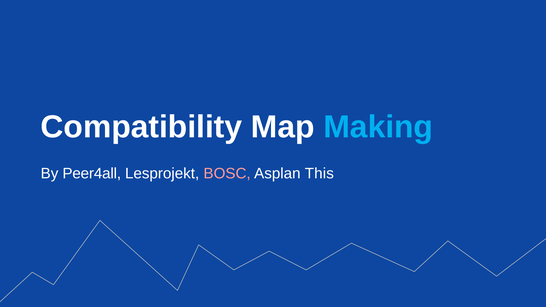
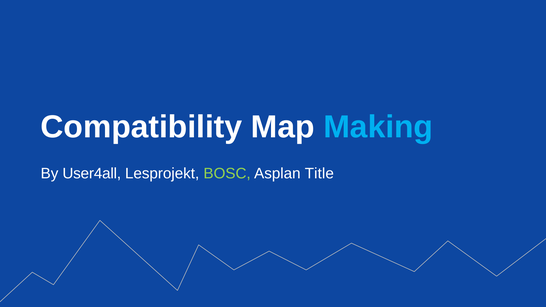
Peer4all: Peer4all -> User4all
BOSC colour: pink -> light green
This: This -> Title
